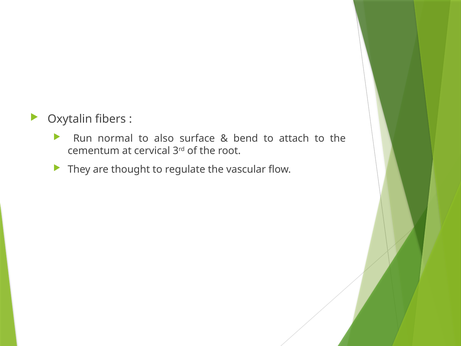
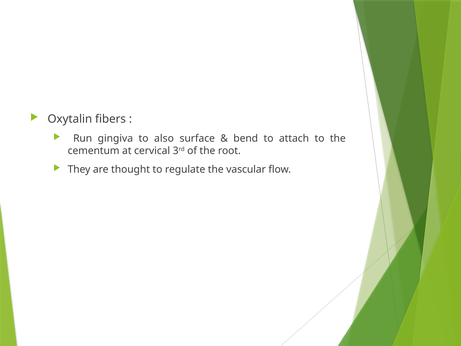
normal: normal -> gingiva
